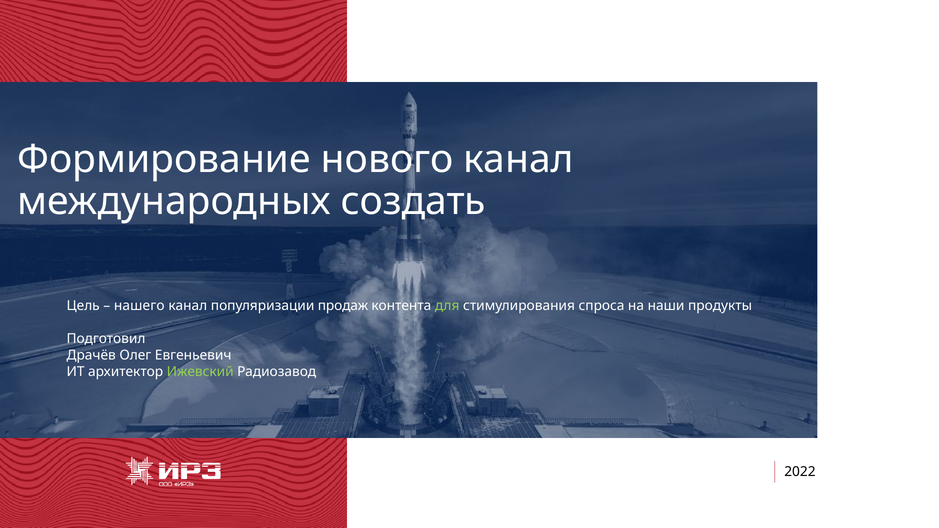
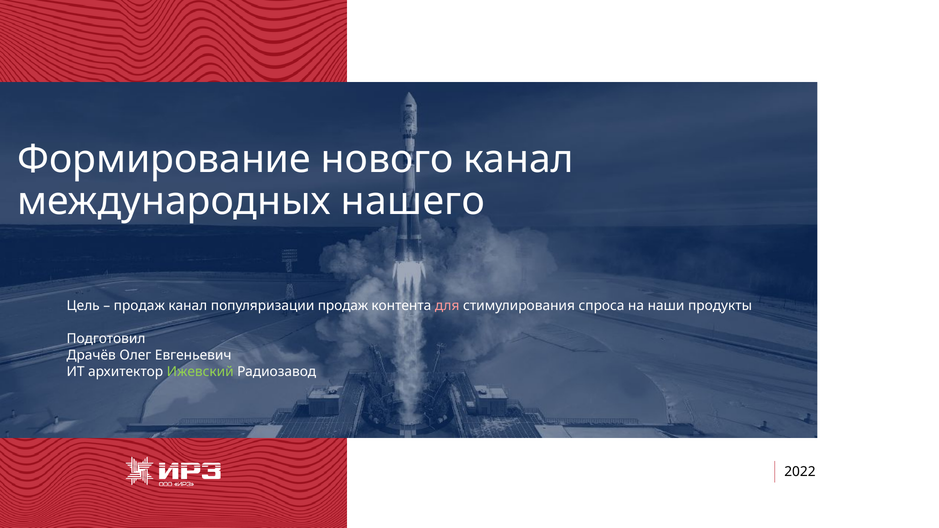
создать: создать -> нашего
нашего at (139, 306): нашего -> продаж
для colour: light green -> pink
